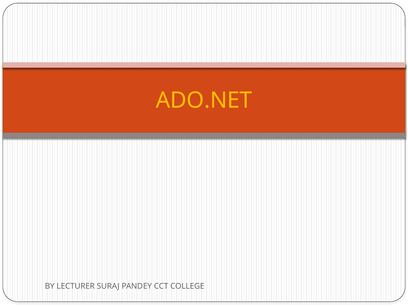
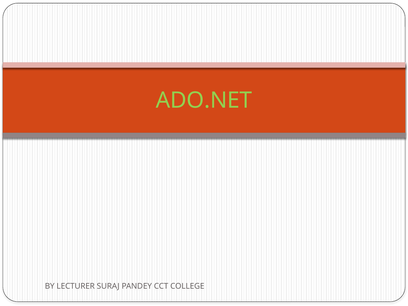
ADO.NET colour: yellow -> light green
